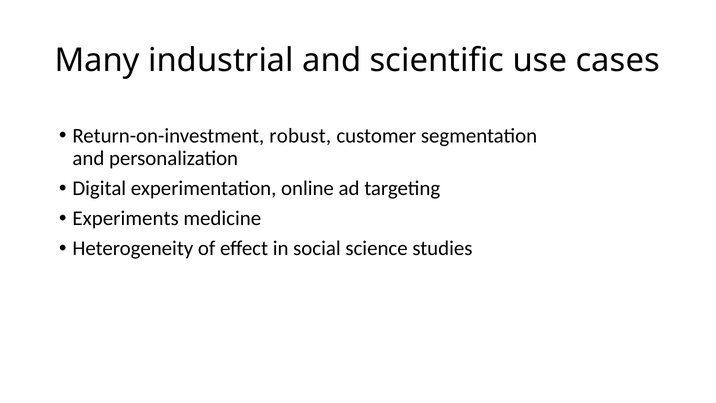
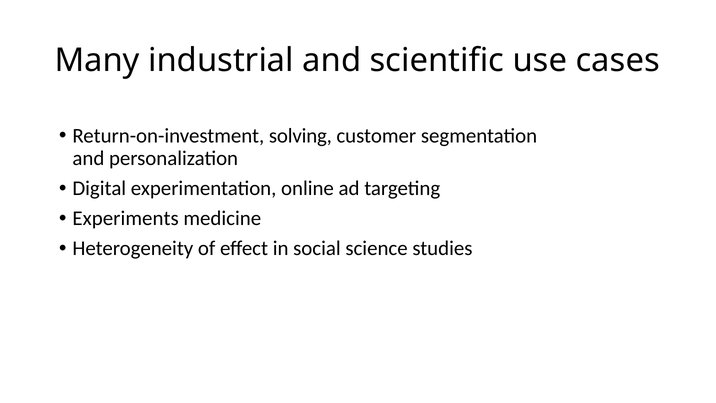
robust: robust -> solving
